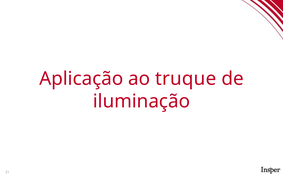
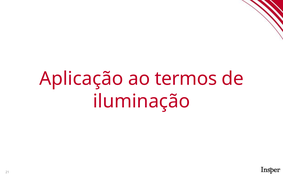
truque: truque -> termos
